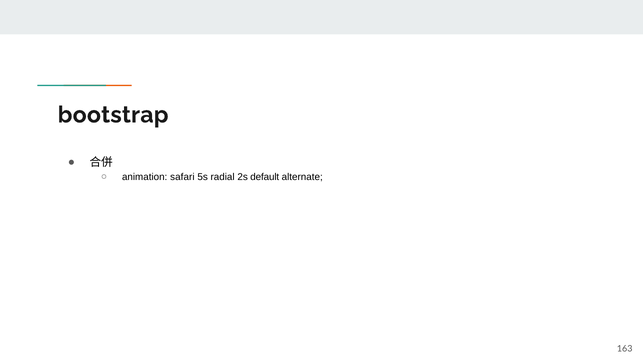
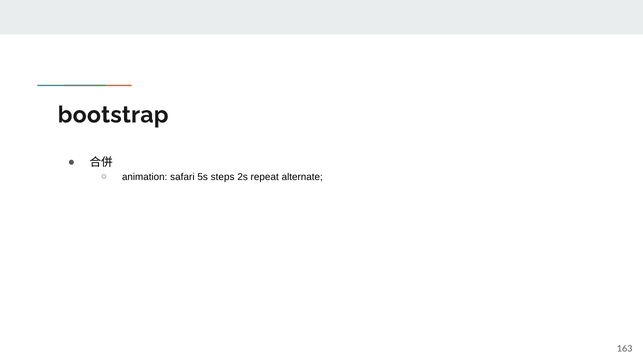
radial: radial -> steps
default: default -> repeat
